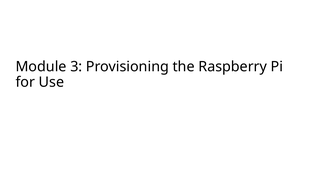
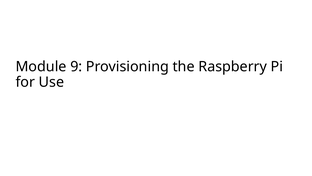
3: 3 -> 9
